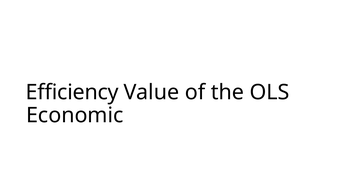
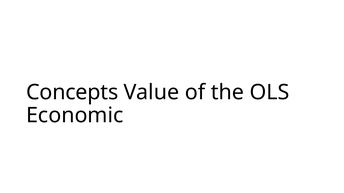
Efficiency: Efficiency -> Concepts
